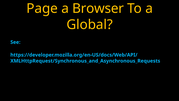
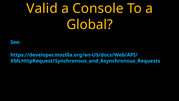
Page: Page -> Valid
Browser: Browser -> Console
